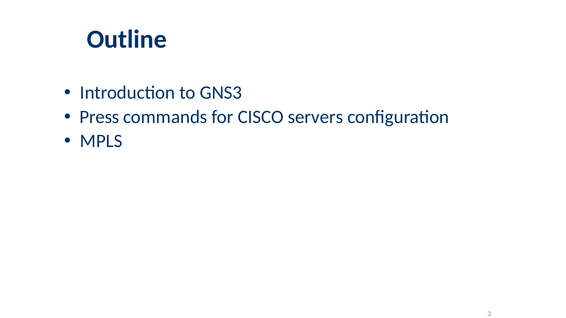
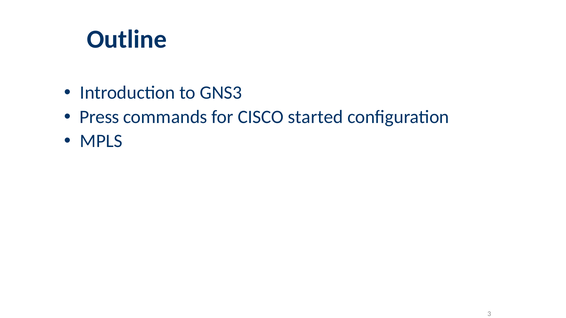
servers: servers -> started
